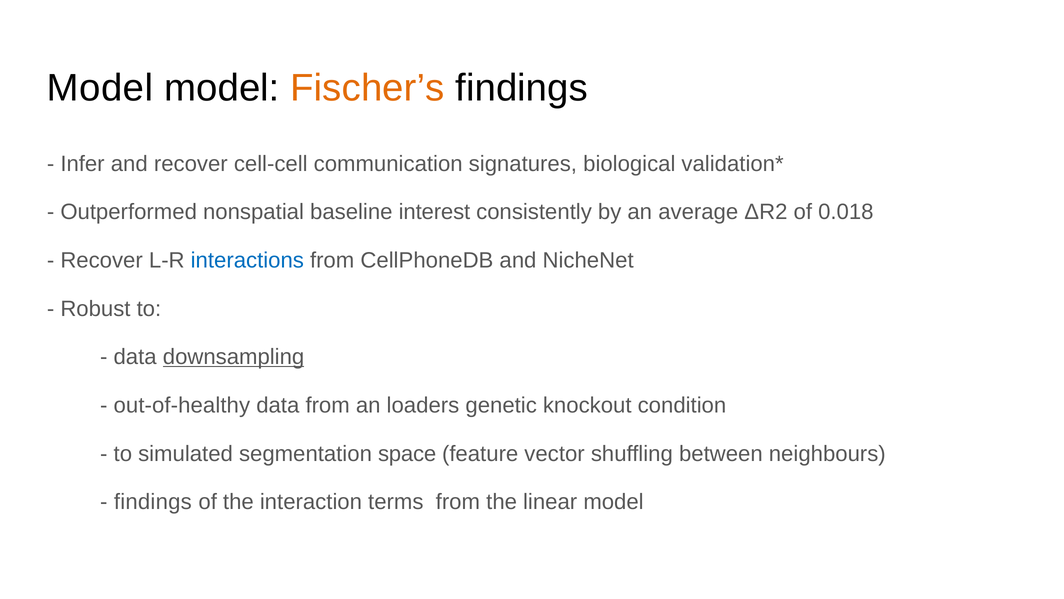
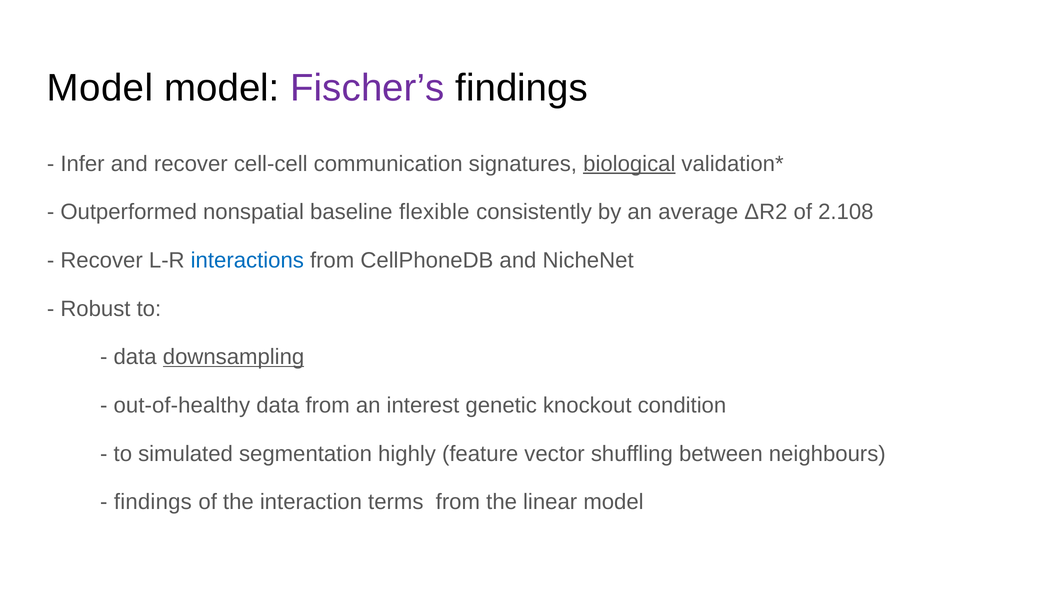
Fischer’s colour: orange -> purple
biological underline: none -> present
interest: interest -> flexible
0.018: 0.018 -> 2.108
loaders: loaders -> interest
space: space -> highly
